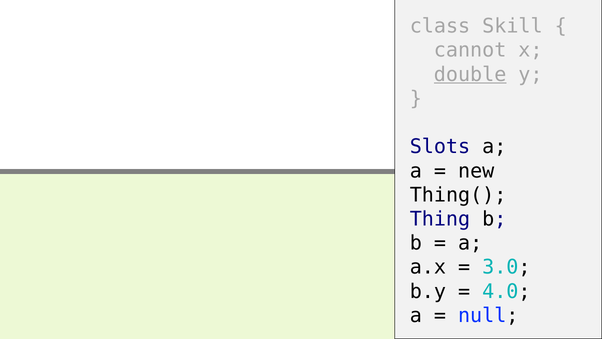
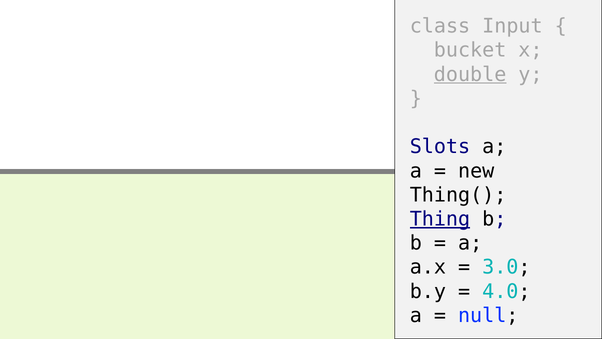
Skill: Skill -> Input
cannot: cannot -> bucket
Thing underline: none -> present
